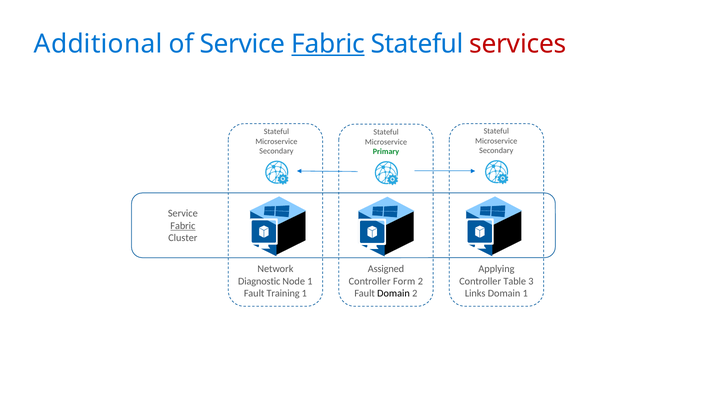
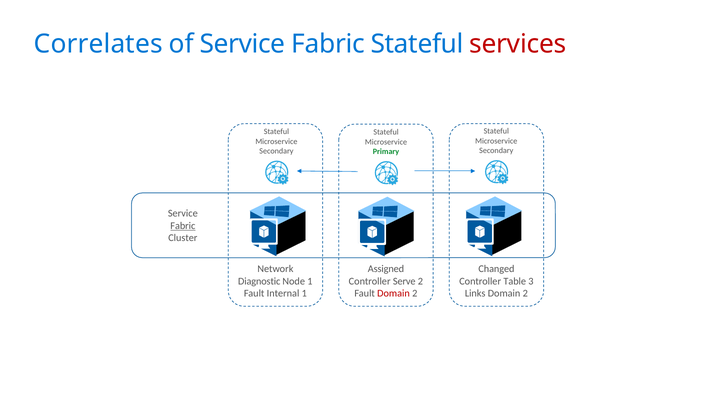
Additional: Additional -> Correlates
Fabric at (328, 44) underline: present -> none
Applying: Applying -> Changed
Form: Form -> Serve
Training: Training -> Internal
Domain at (394, 293) colour: black -> red
1 at (525, 293): 1 -> 2
